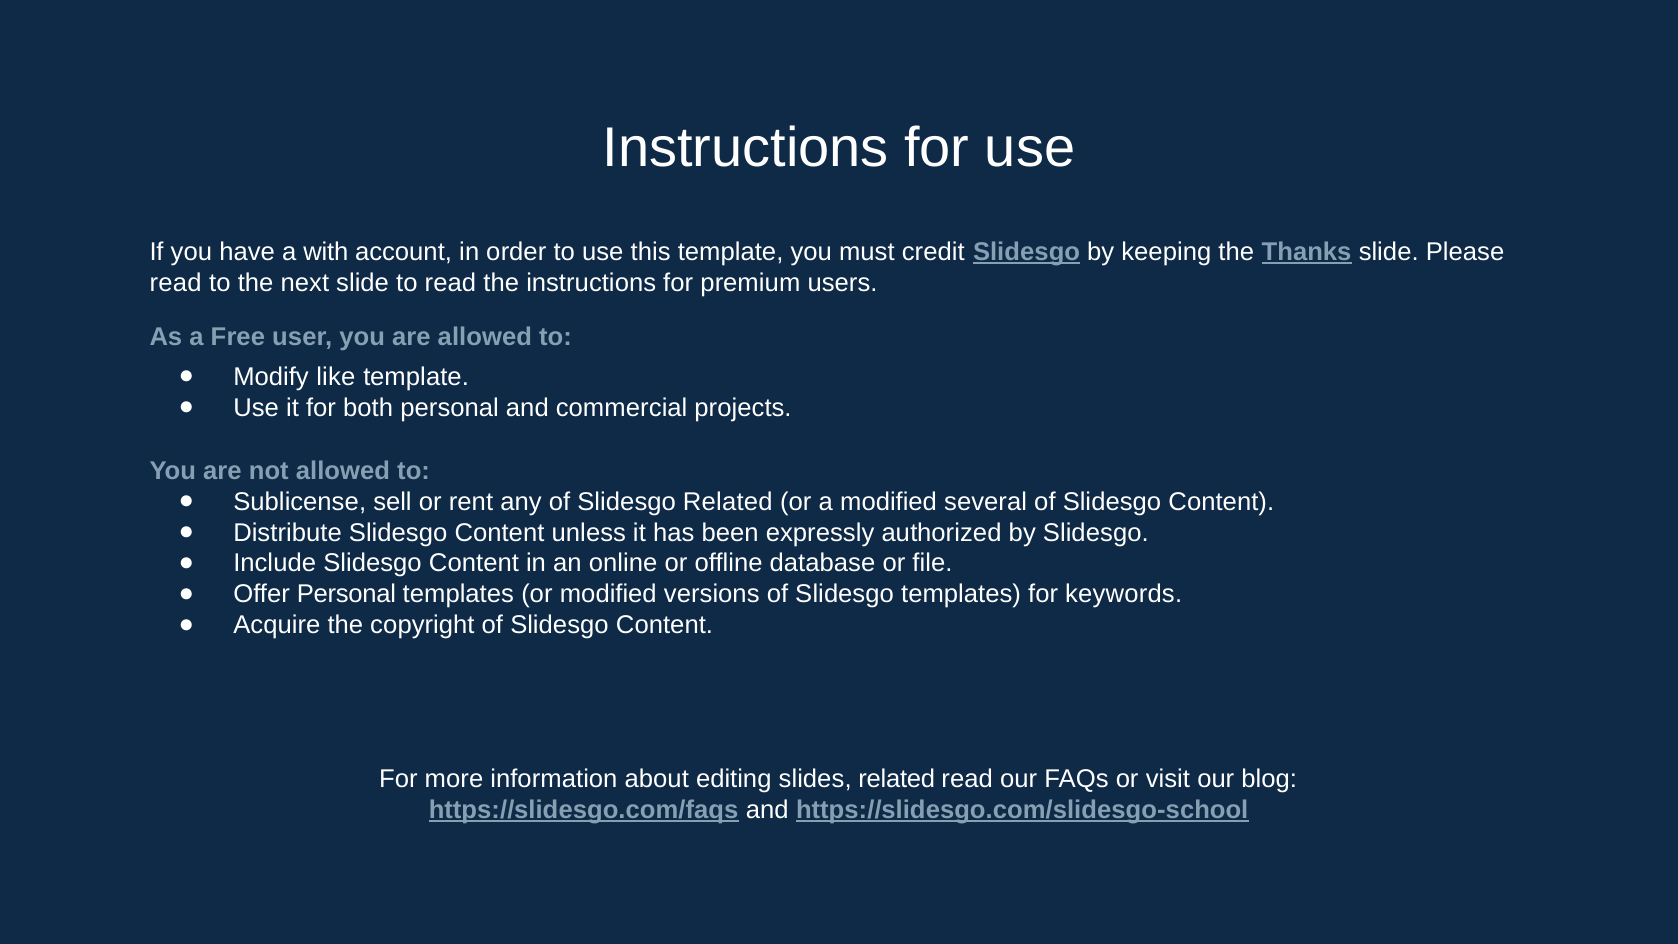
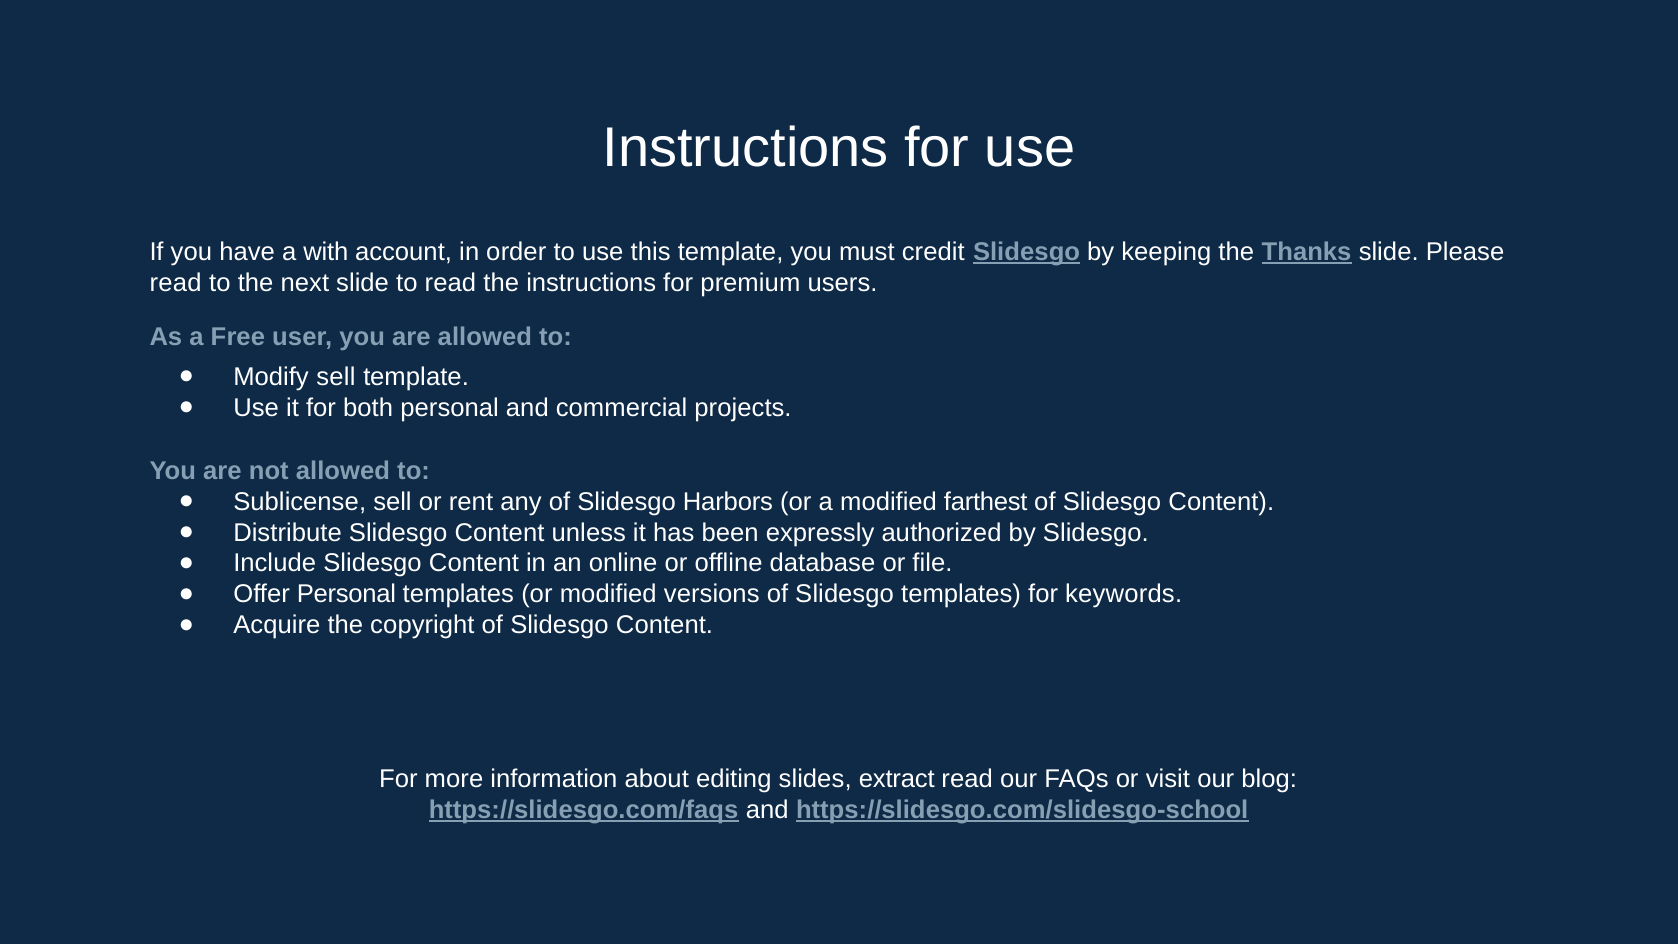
Modify like: like -> sell
Slidesgo Related: Related -> Harbors
several: several -> farthest
slides related: related -> extract
